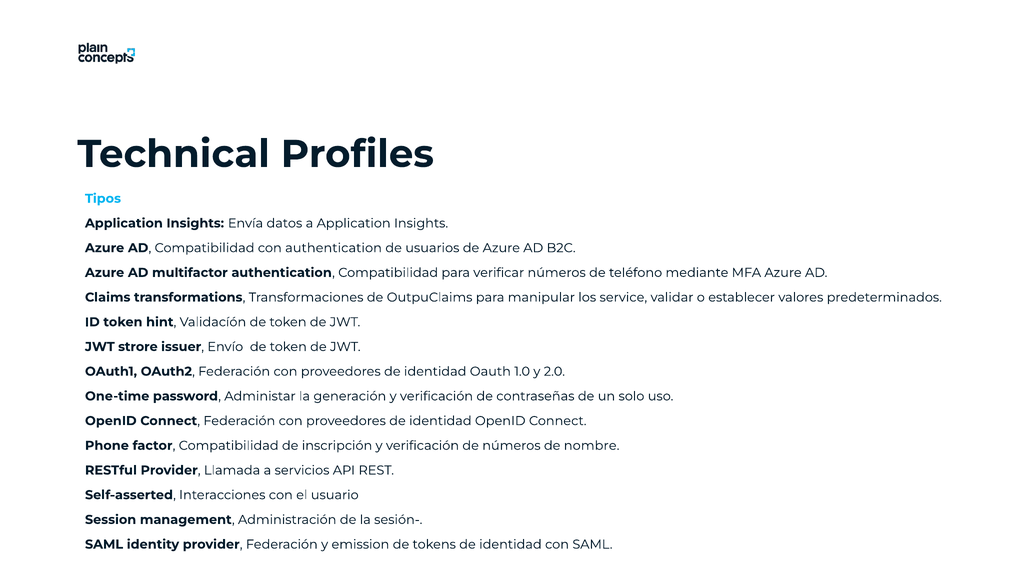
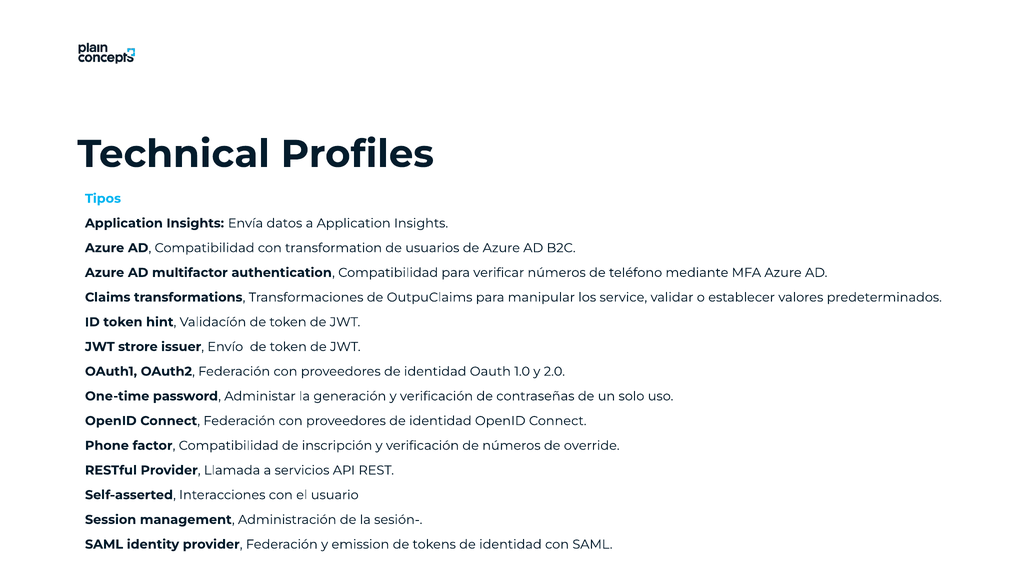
con authentication: authentication -> transformation
nombre: nombre -> override
